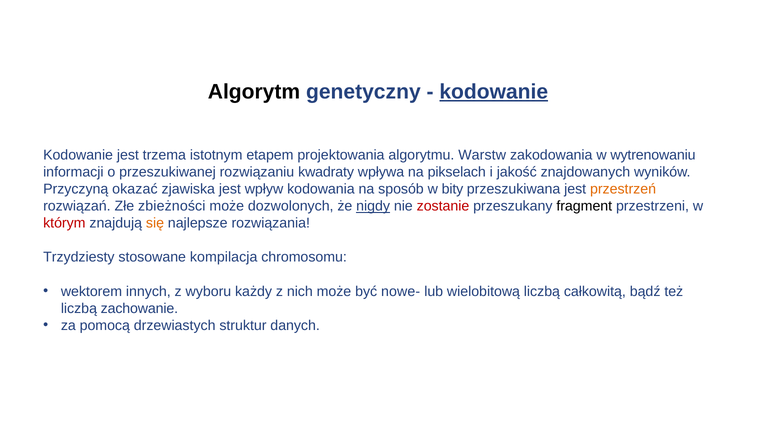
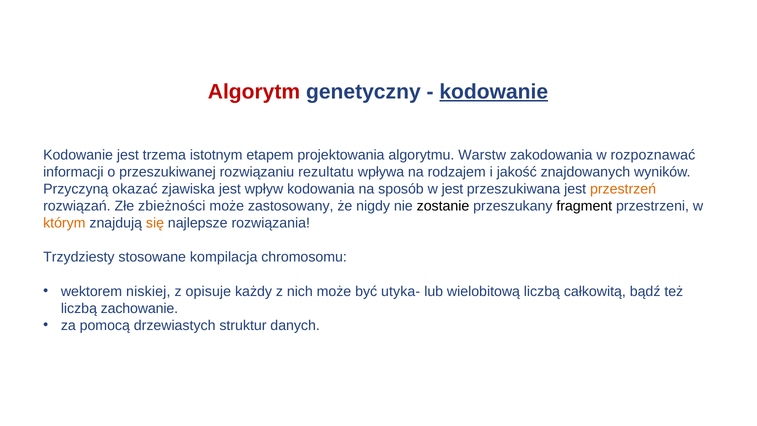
Algorytm colour: black -> red
wytrenowaniu: wytrenowaniu -> rozpoznawać
kwadraty: kwadraty -> rezultatu
pikselach: pikselach -> rodzajem
w bity: bity -> jest
dozwolonych: dozwolonych -> zastosowany
nigdy underline: present -> none
zostanie colour: red -> black
którym colour: red -> orange
innych: innych -> niskiej
wyboru: wyboru -> opisuje
nowe-: nowe- -> utyka-
